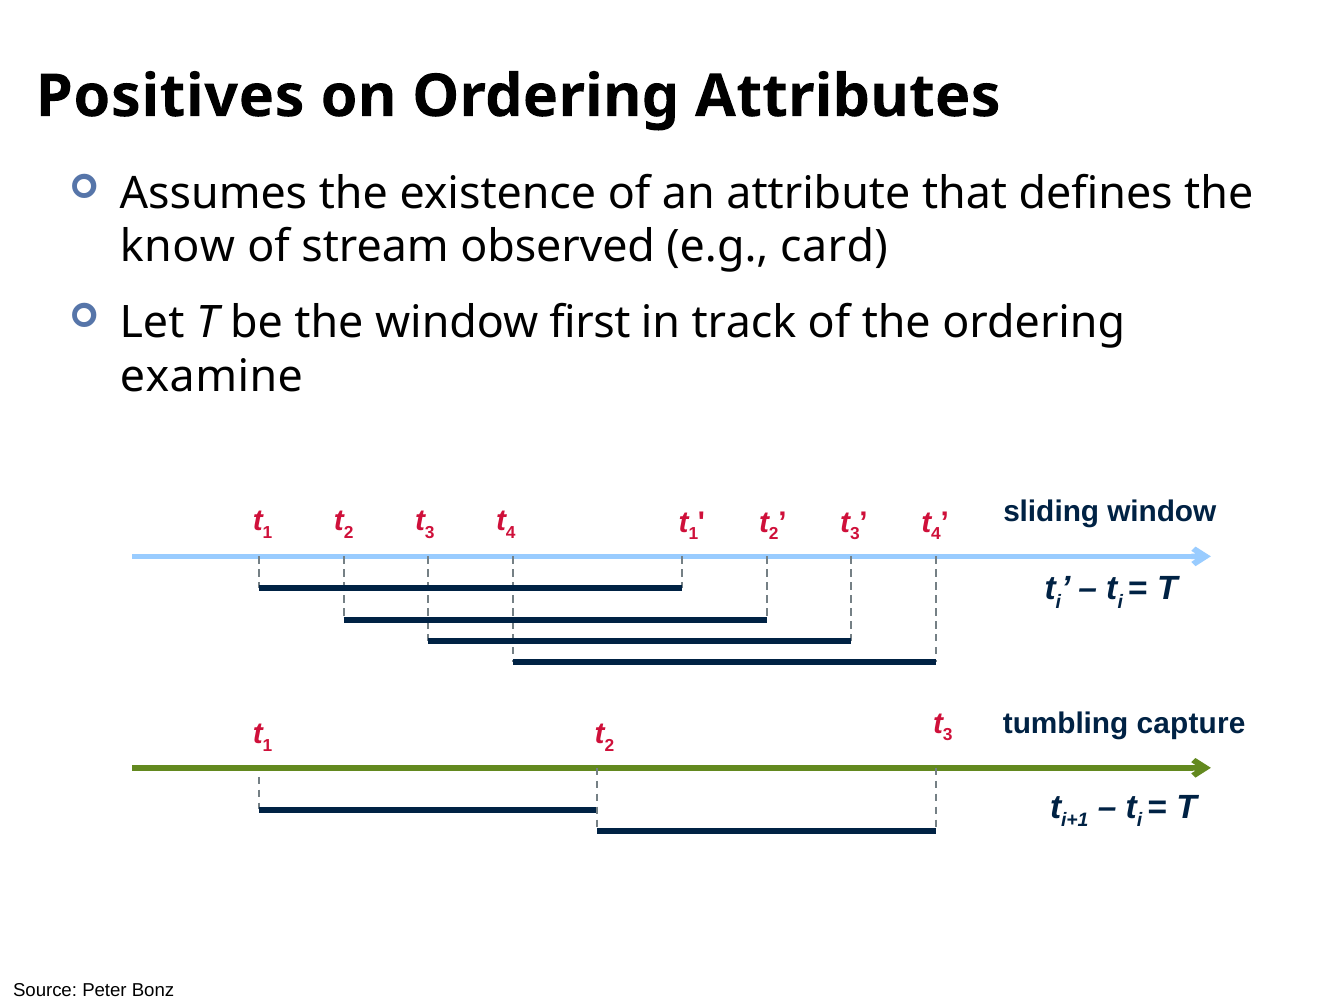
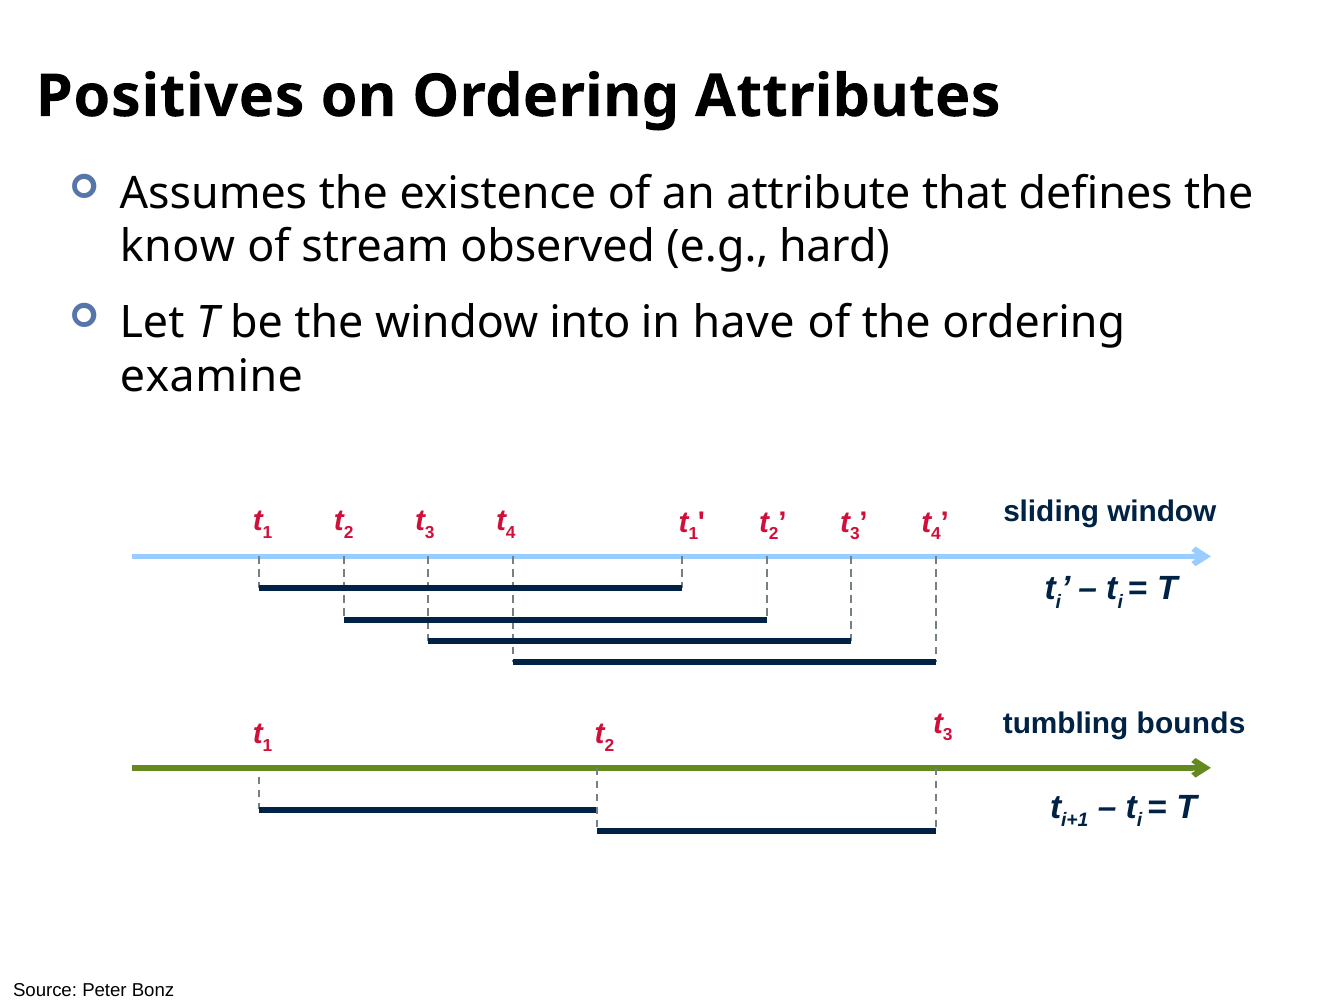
card: card -> hard
first: first -> into
track: track -> have
capture: capture -> bounds
